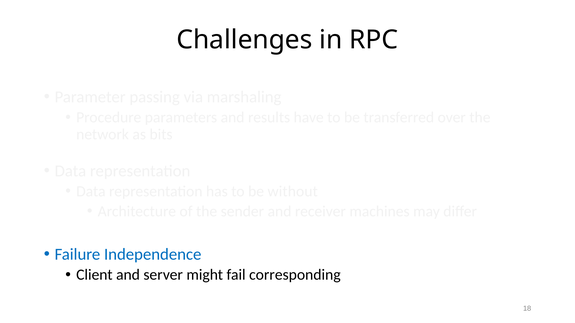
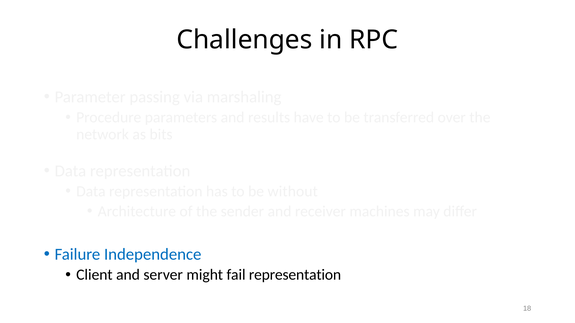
fail corresponding: corresponding -> representation
